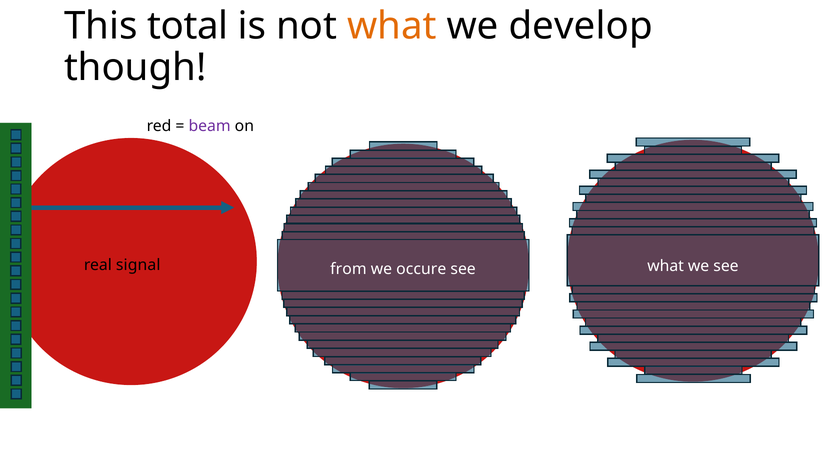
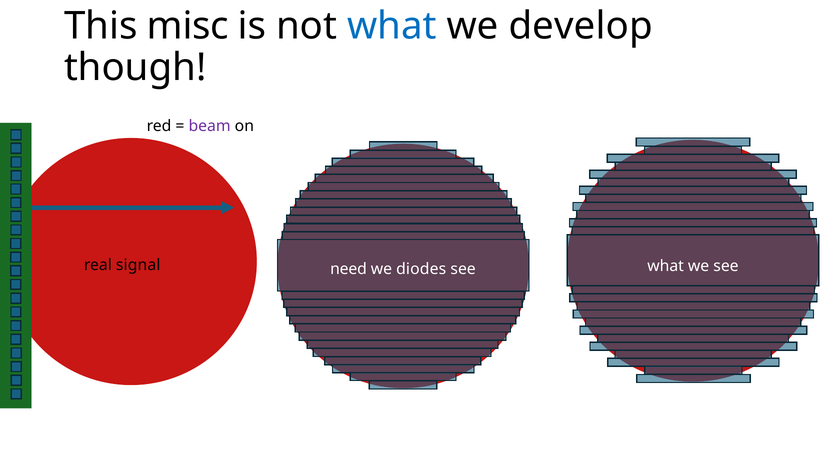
total: total -> misc
what at (392, 26) colour: orange -> blue
from: from -> need
occure: occure -> diodes
